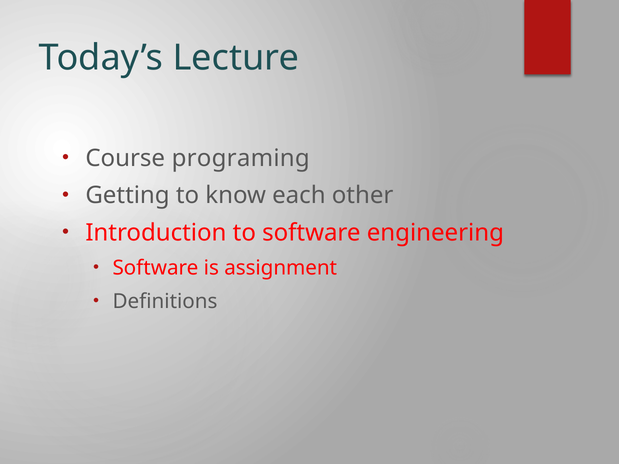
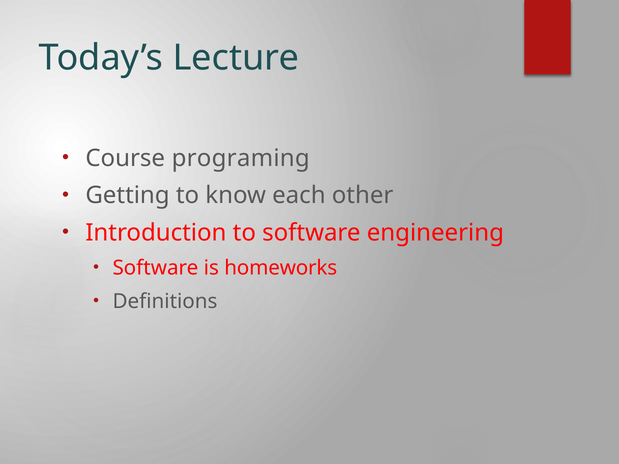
assignment: assignment -> homeworks
